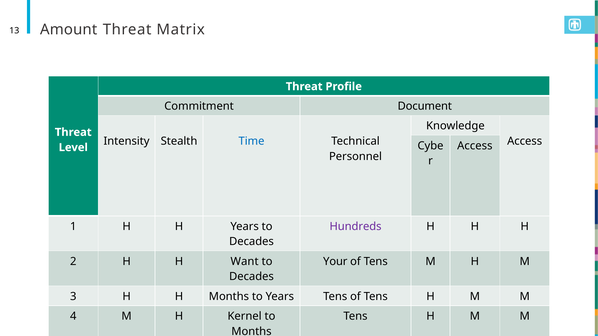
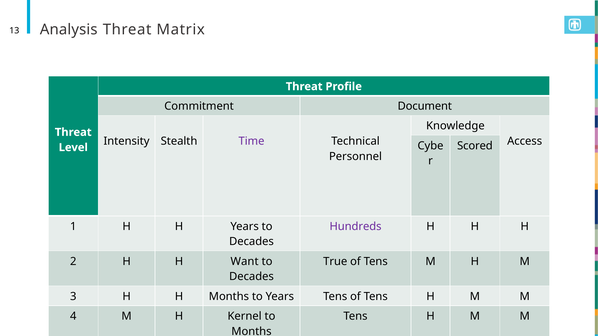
Amount: Amount -> Analysis
Time colour: blue -> purple
Access at (475, 146): Access -> Scored
Your: Your -> True
